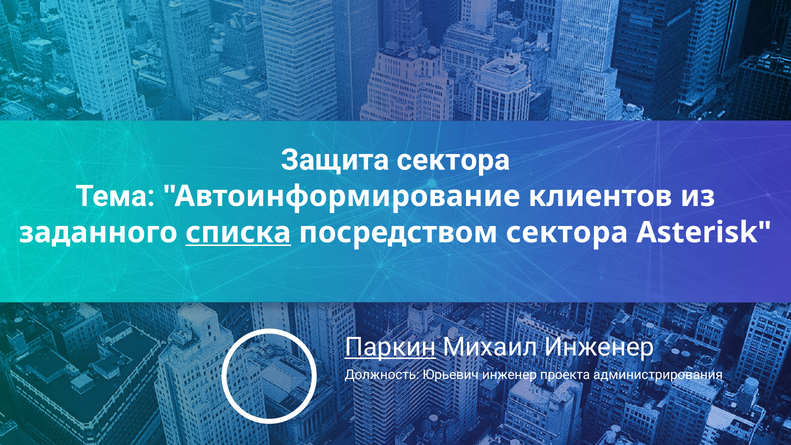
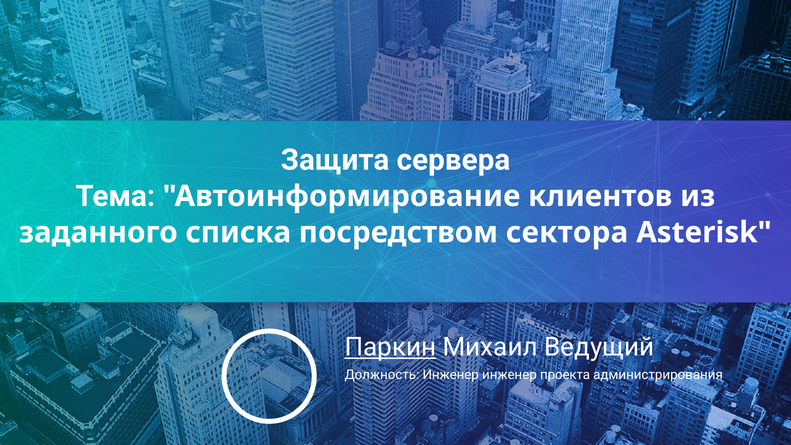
Защита сектора: сектора -> сервера
списка underline: present -> none
Михаил Инженер: Инженер -> Ведущий
Должность Юрьевич: Юрьевич -> Инженер
